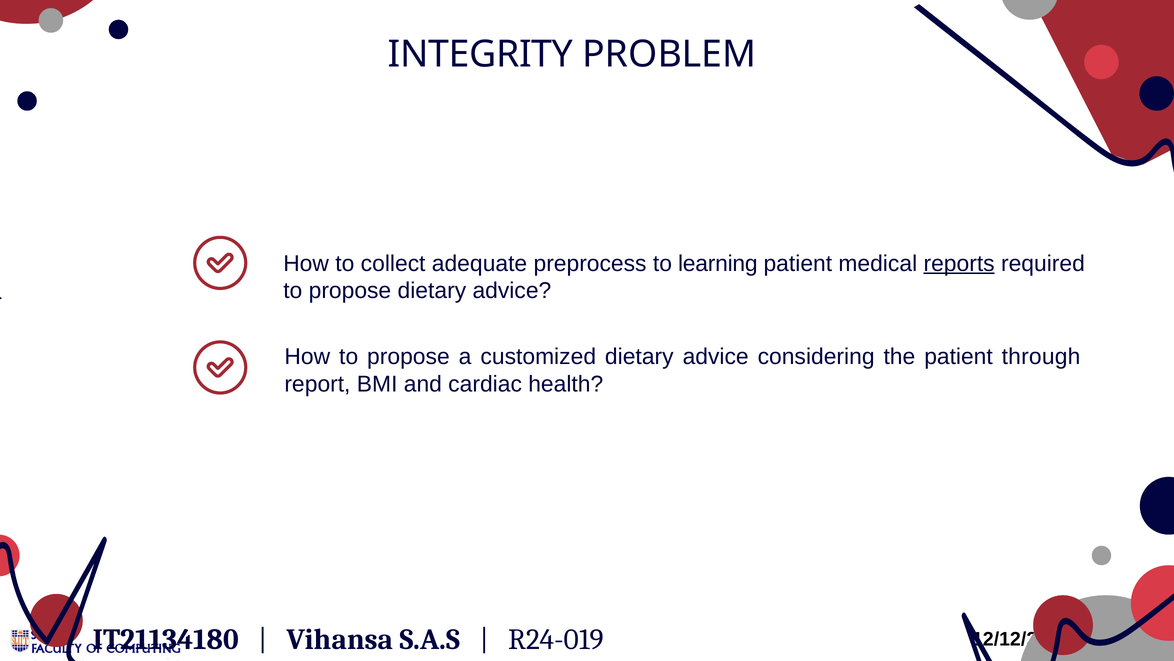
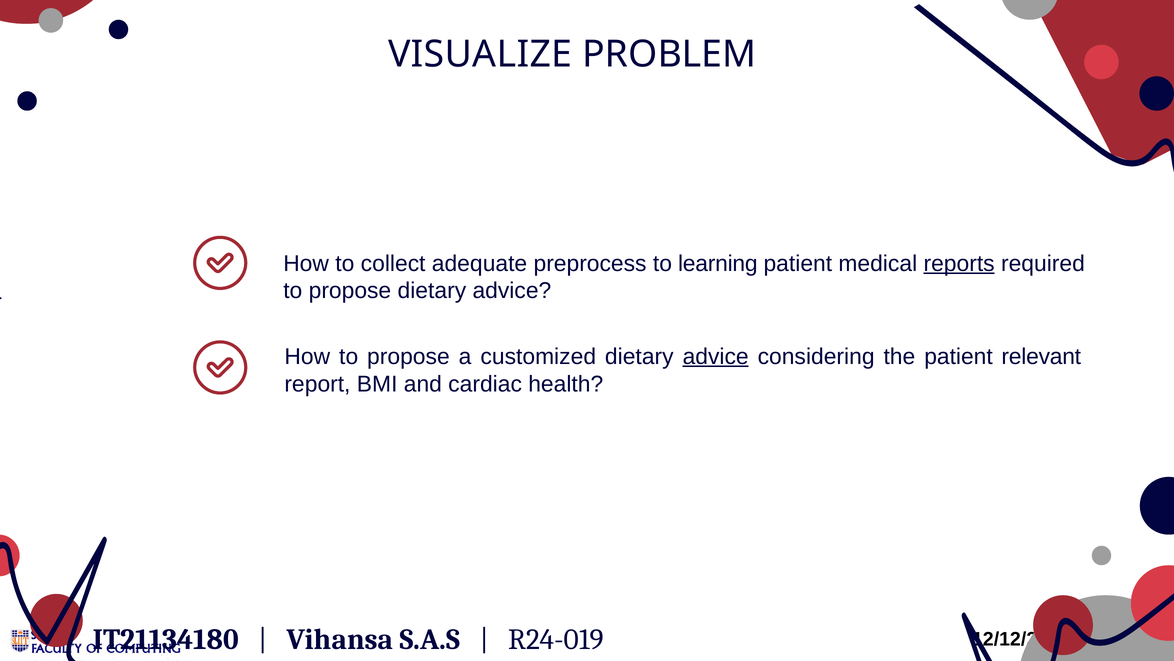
INTEGRITY: INTEGRITY -> VISUALIZE
advice at (716, 356) underline: none -> present
through: through -> relevant
